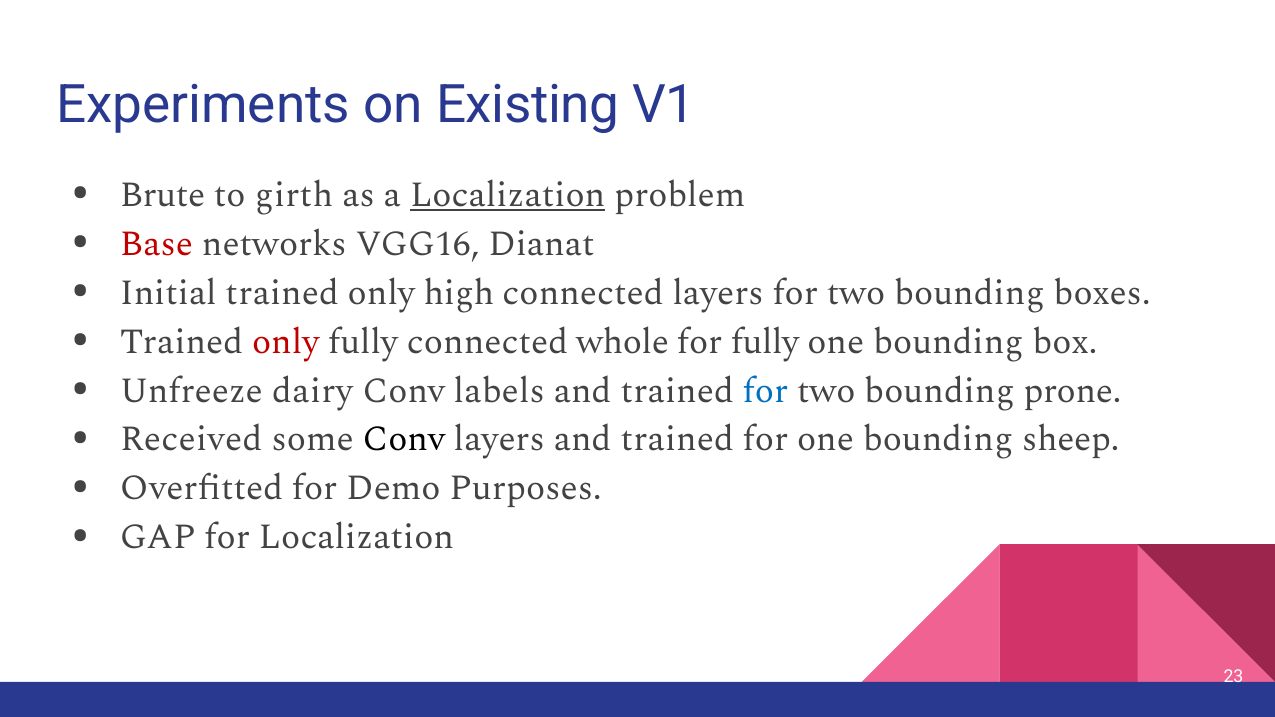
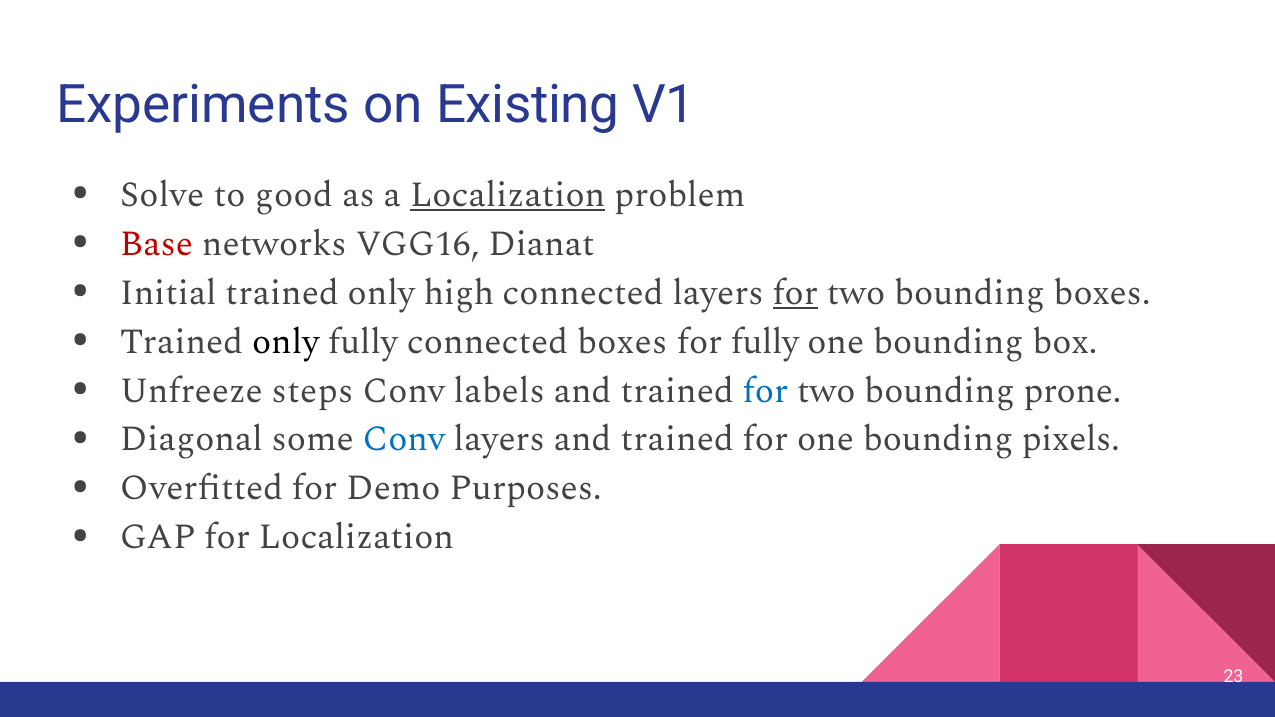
Brute: Brute -> Solve
girth: girth -> good
for at (795, 293) underline: none -> present
only at (286, 342) colour: red -> black
connected whole: whole -> boxes
dairy: dairy -> steps
Received: Received -> Diagonal
Conv at (404, 439) colour: black -> blue
sheep: sheep -> pixels
